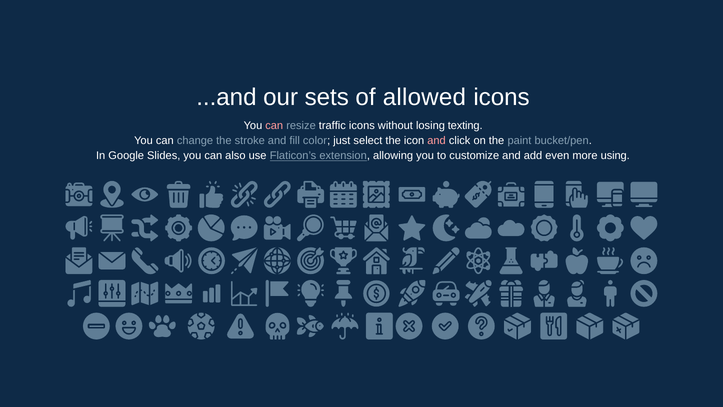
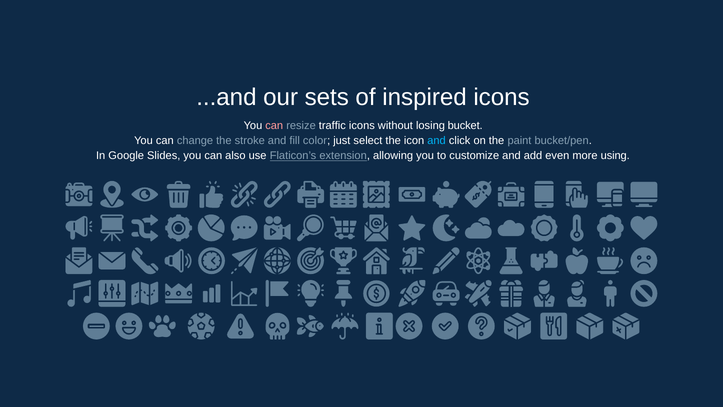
allowed: allowed -> inspired
texting: texting -> bucket
and at (437, 140) colour: pink -> light blue
